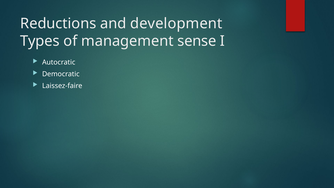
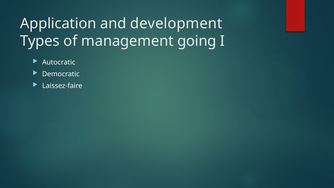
Reductions: Reductions -> Application
sense: sense -> going
